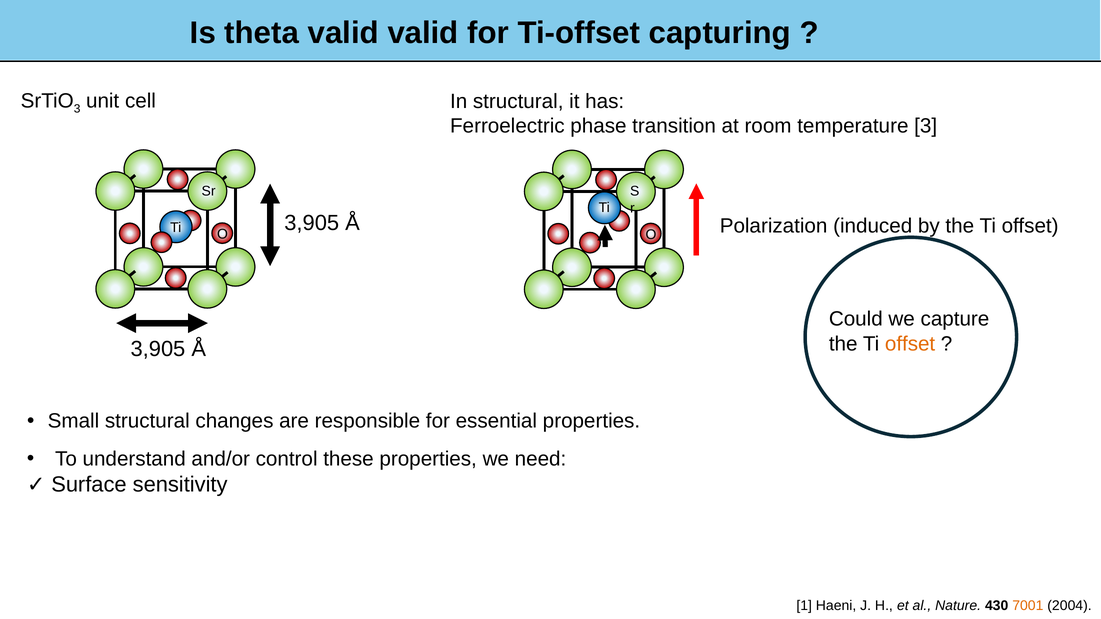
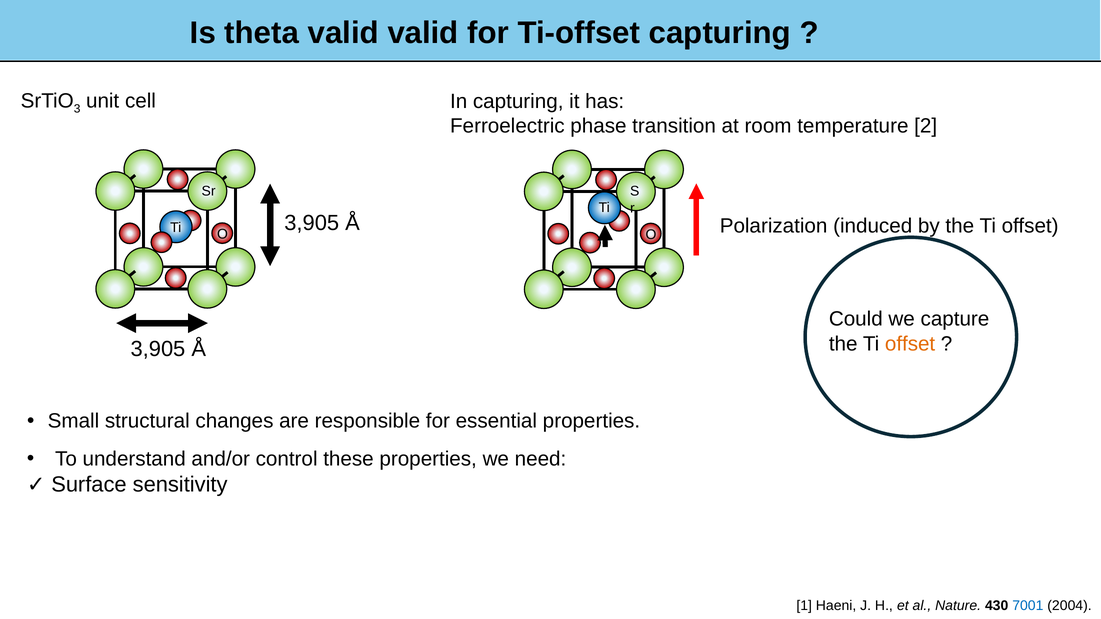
In structural: structural -> capturing
temperature 3: 3 -> 2
7001 colour: orange -> blue
